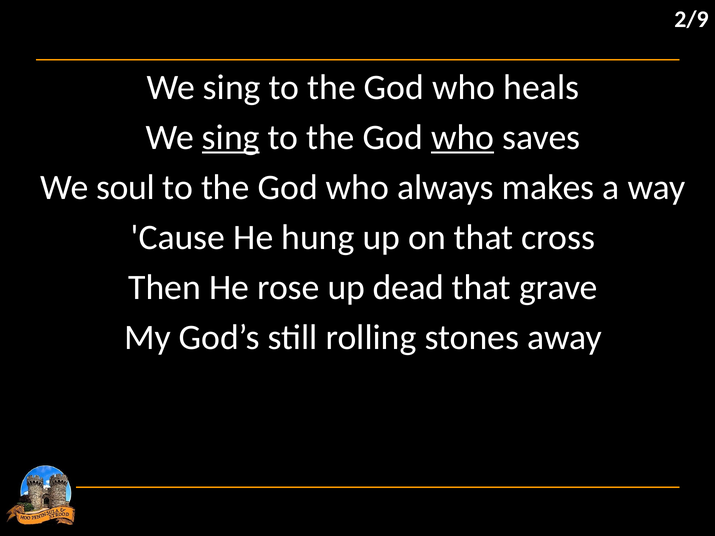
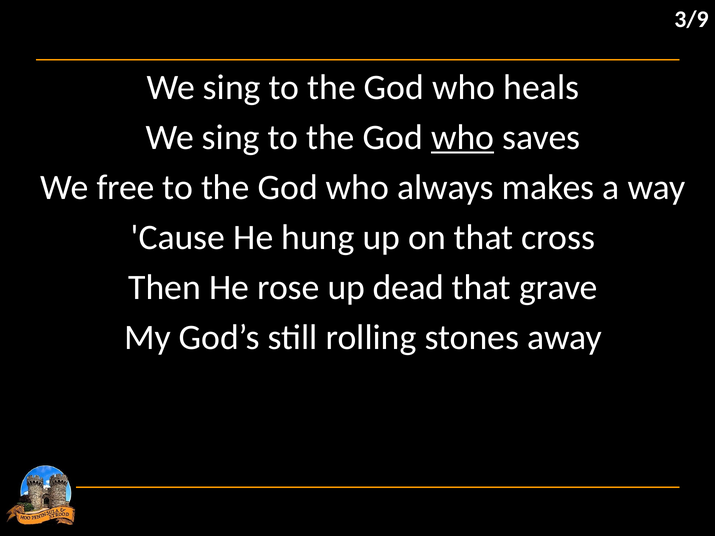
2/9: 2/9 -> 3/9
sing at (231, 137) underline: present -> none
soul: soul -> free
